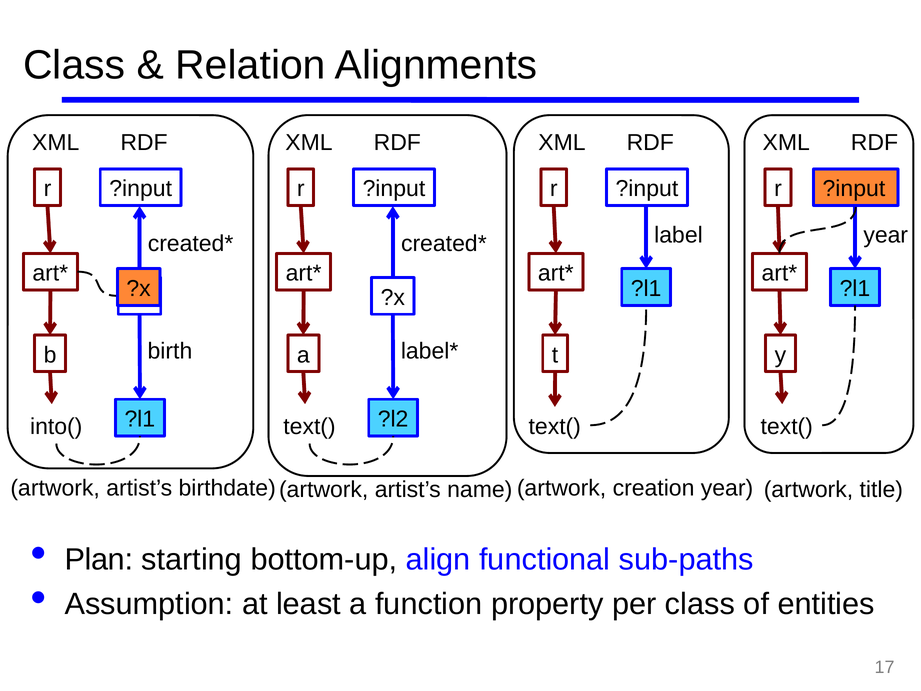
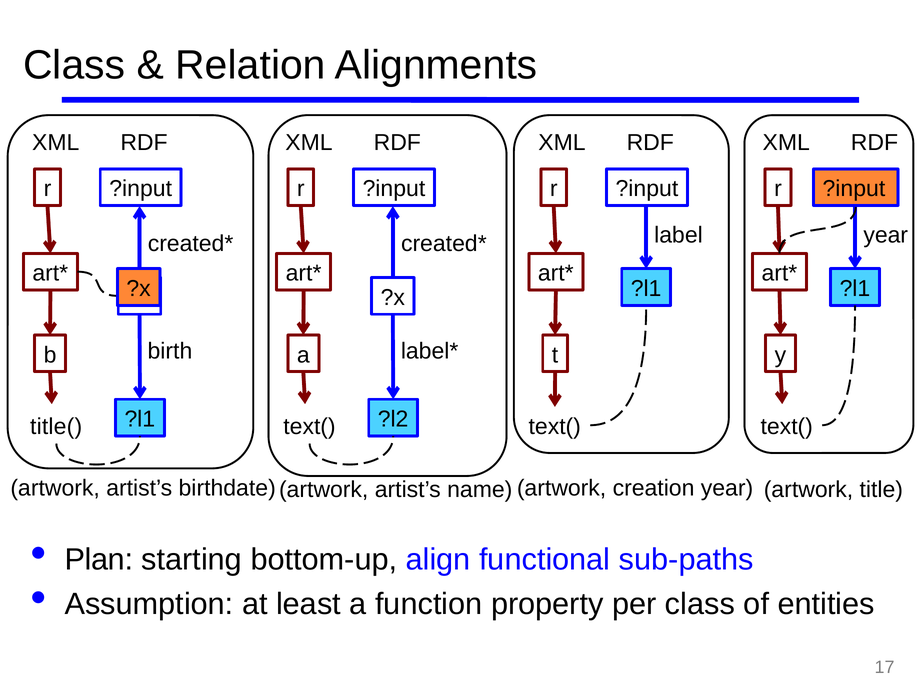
into(: into( -> title(
